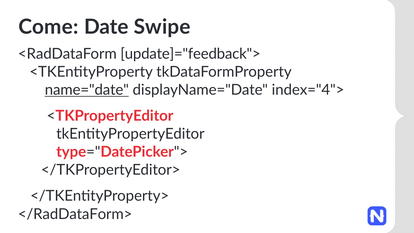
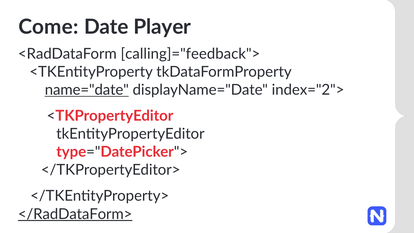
Swipe: Swipe -> Player
update]="feedback">: update]="feedback"> -> calling]="feedback">
index="4">: index="4"> -> index="2">
</RadDataForm> underline: none -> present
